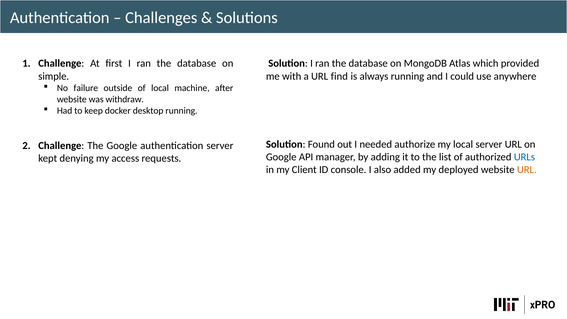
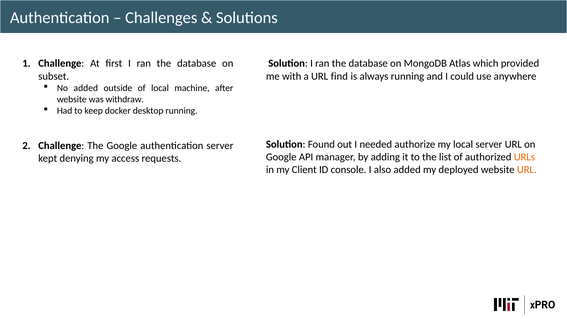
simple: simple -> subset
No failure: failure -> added
URLs colour: blue -> orange
